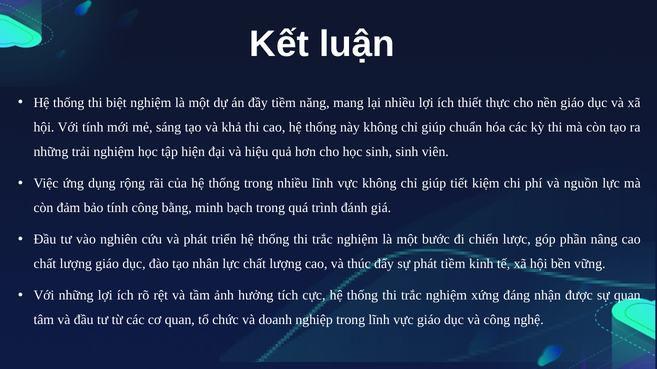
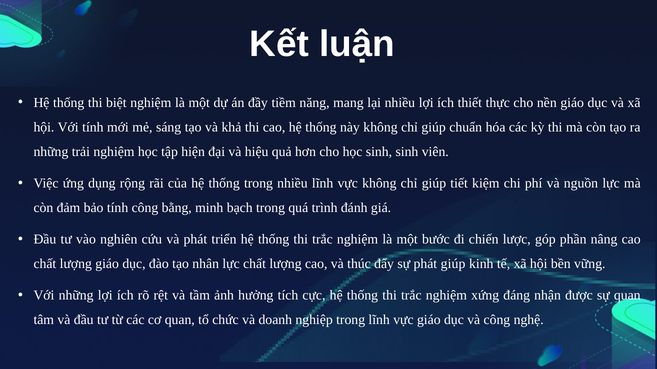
phát tiềm: tiềm -> giúp
